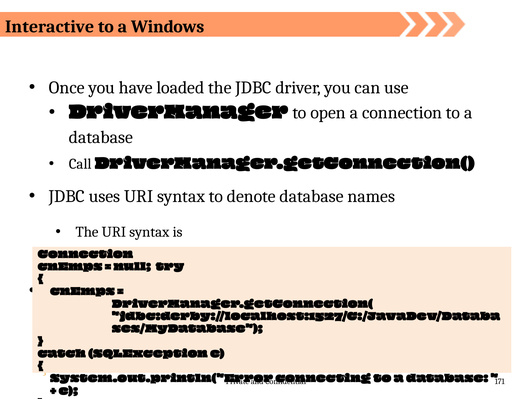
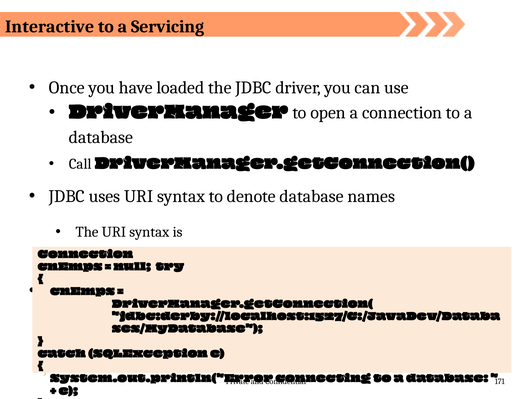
Windows: Windows -> Servicing
